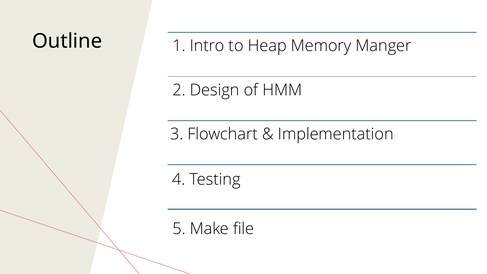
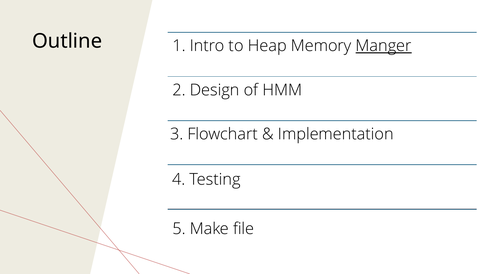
Manger underline: none -> present
